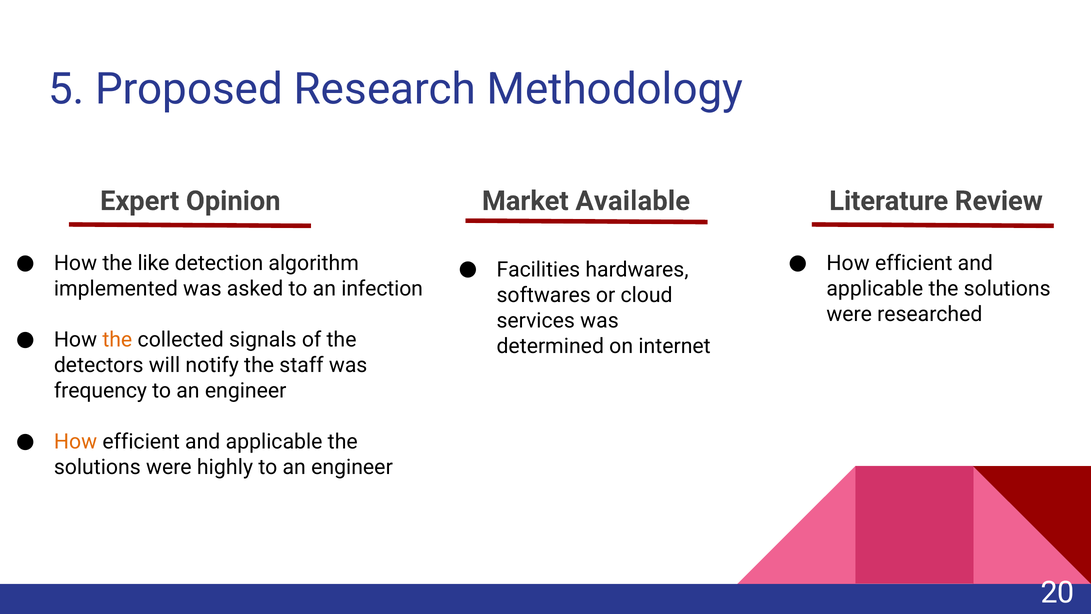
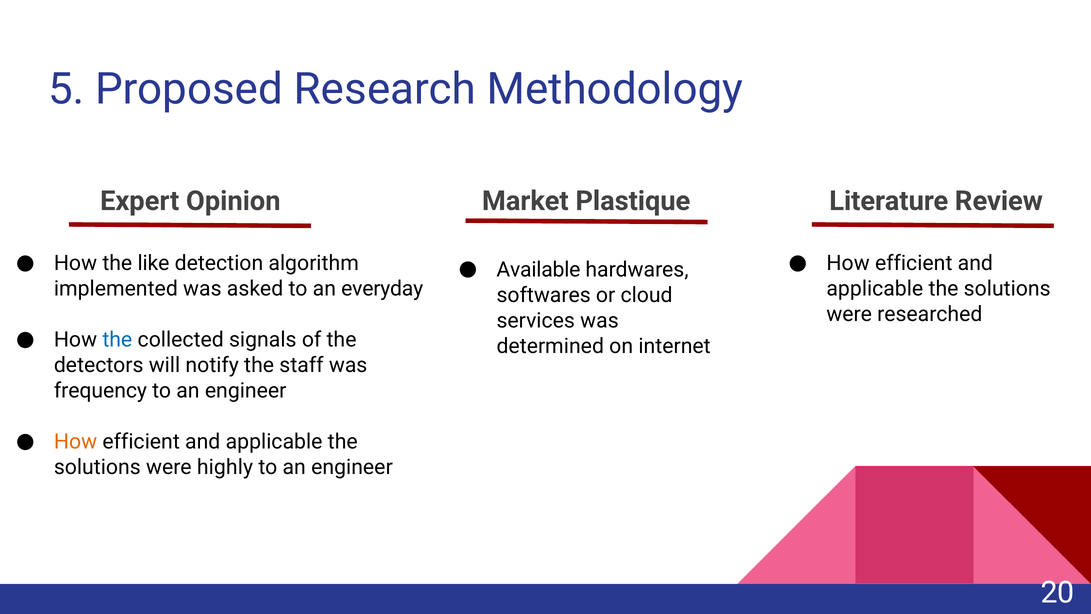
Available: Available -> Plastique
Facilities: Facilities -> Available
infection: infection -> everyday
the at (117, 340) colour: orange -> blue
